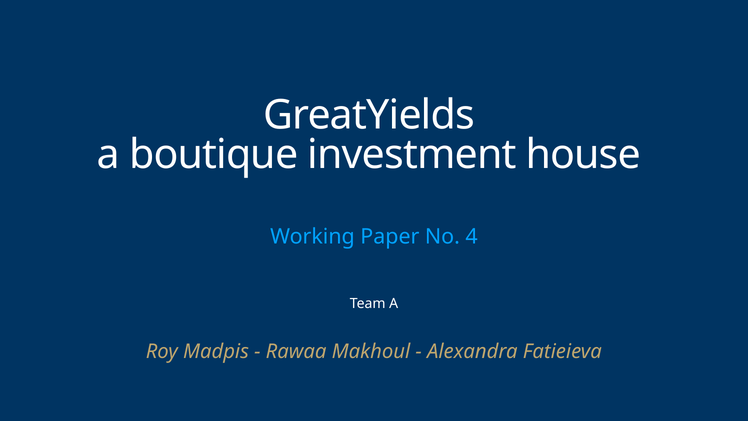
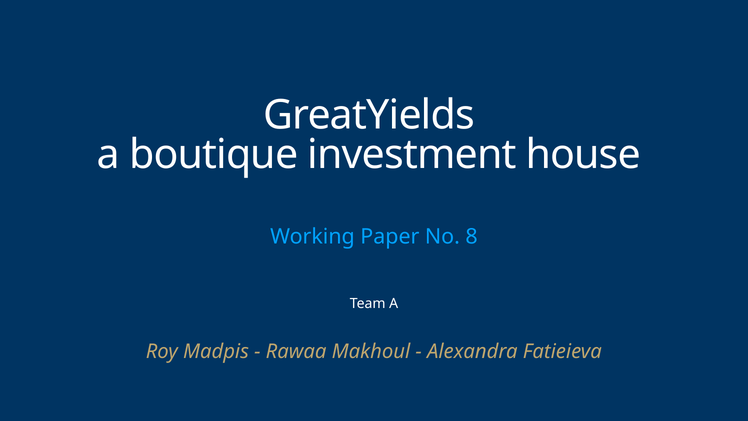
4: 4 -> 8
